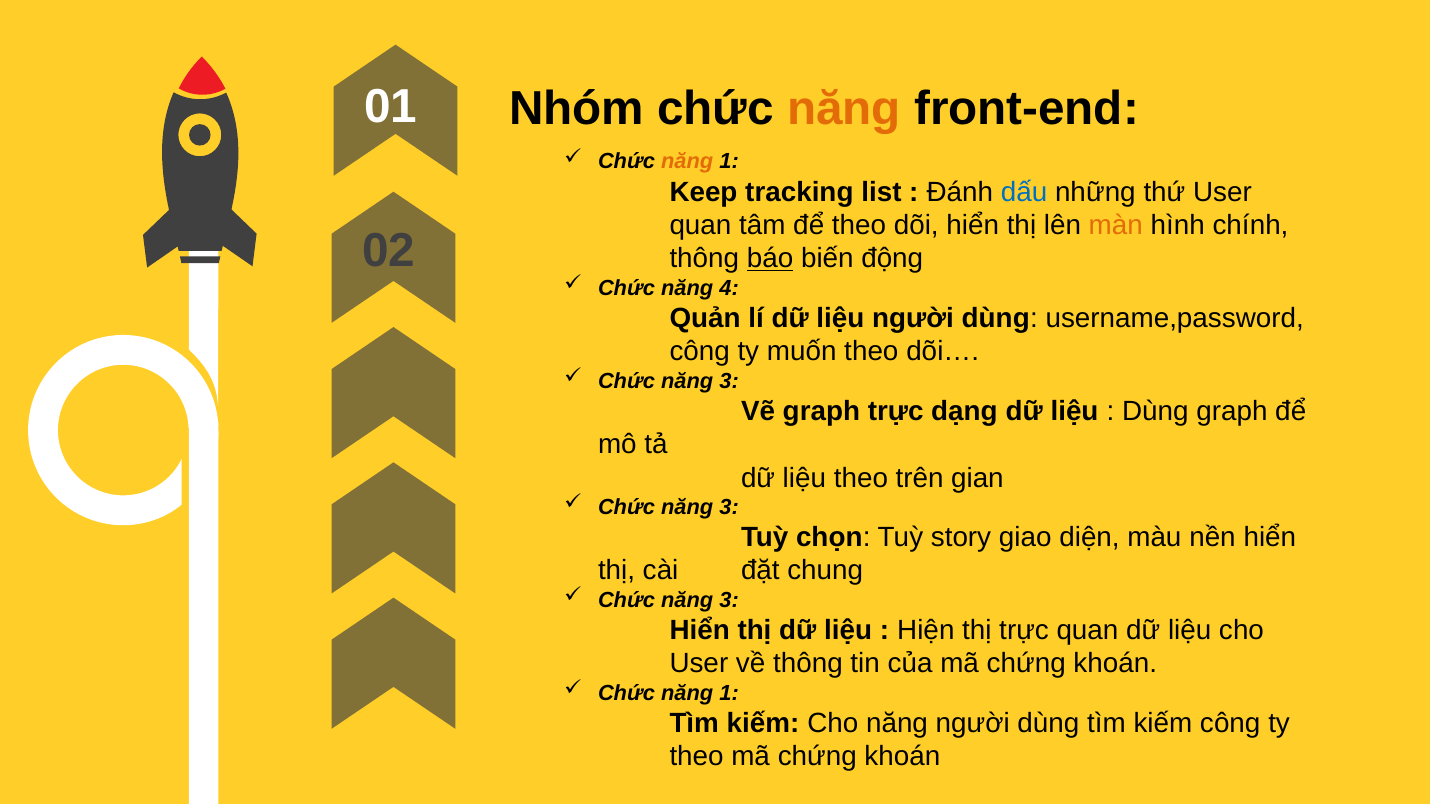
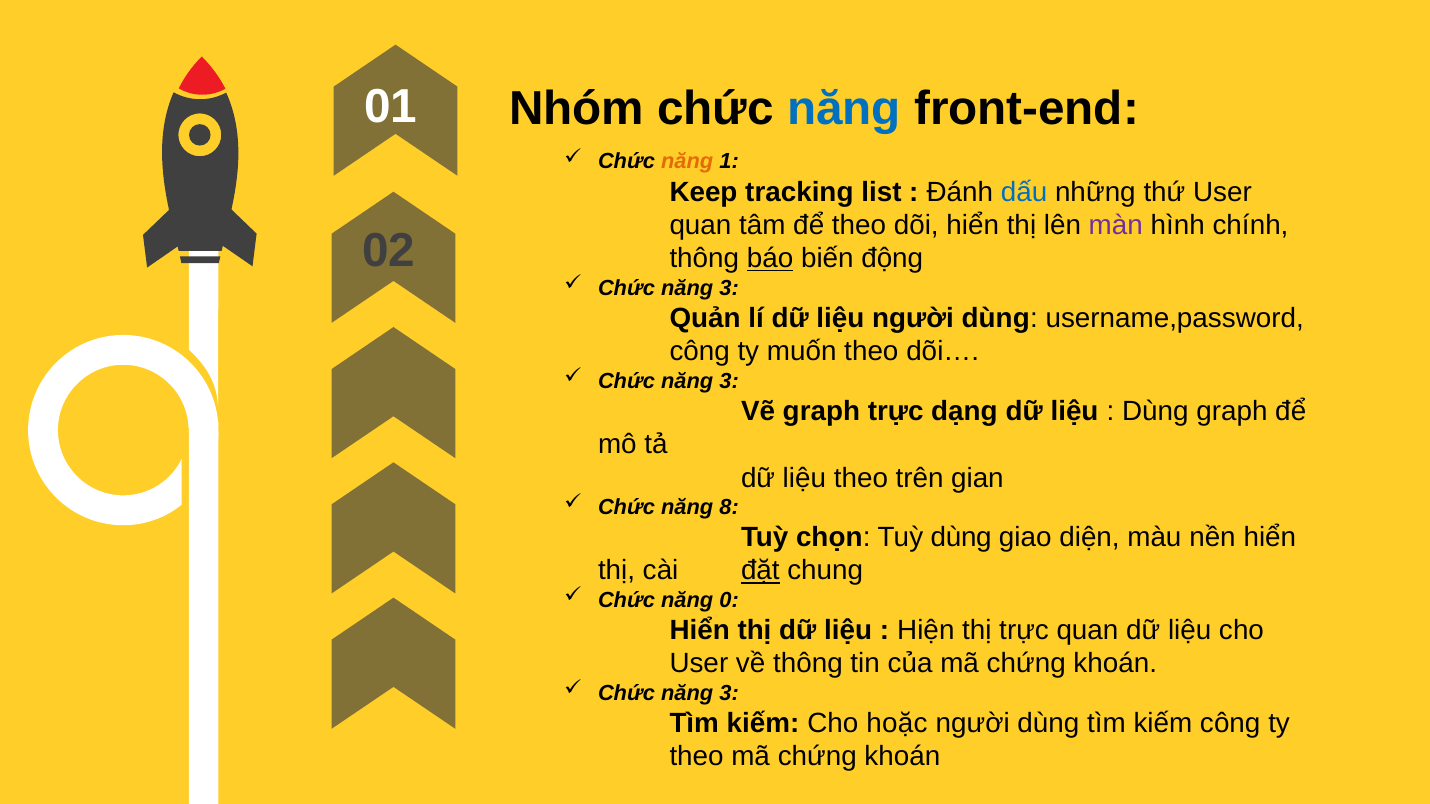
năng at (844, 109) colour: orange -> blue
màn colour: orange -> purple
4 at (729, 288): 4 -> 3
3 at (729, 507): 3 -> 8
Tuỳ story: story -> dùng
đặt underline: none -> present
3 at (729, 600): 3 -> 0
1 at (729, 693): 1 -> 3
Cho năng: năng -> hoặc
